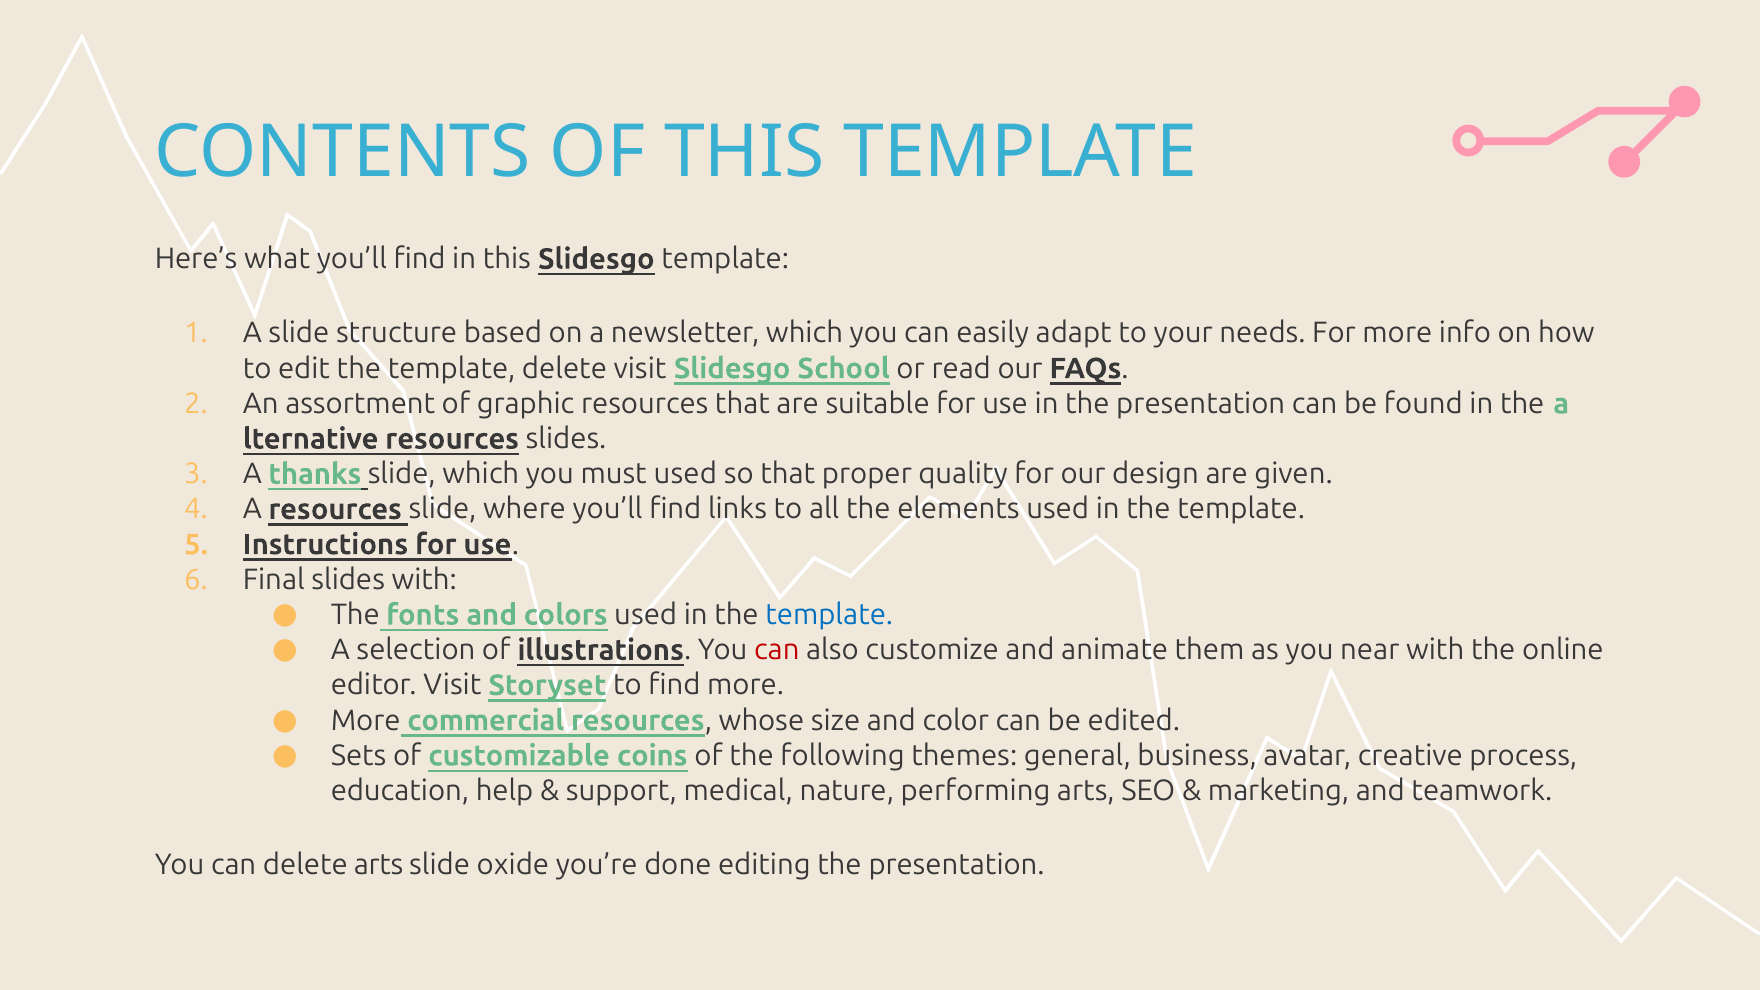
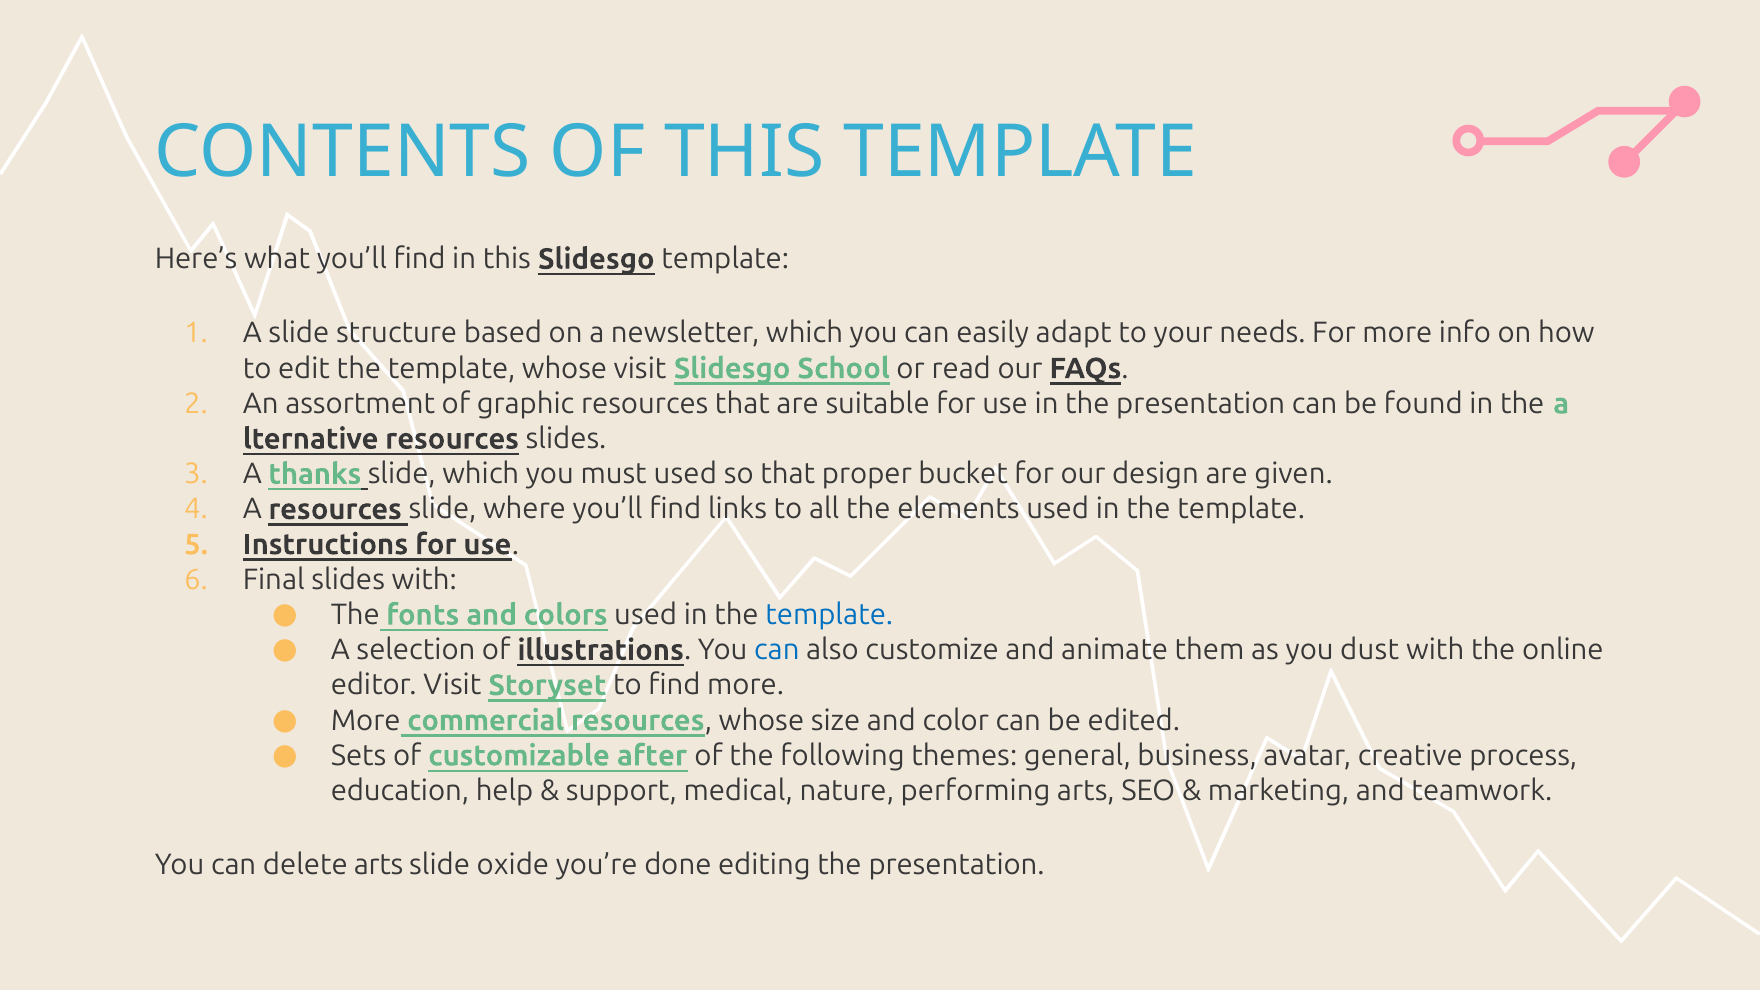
template delete: delete -> whose
quality: quality -> bucket
can at (777, 650) colour: red -> blue
near: near -> dust
coins: coins -> after
